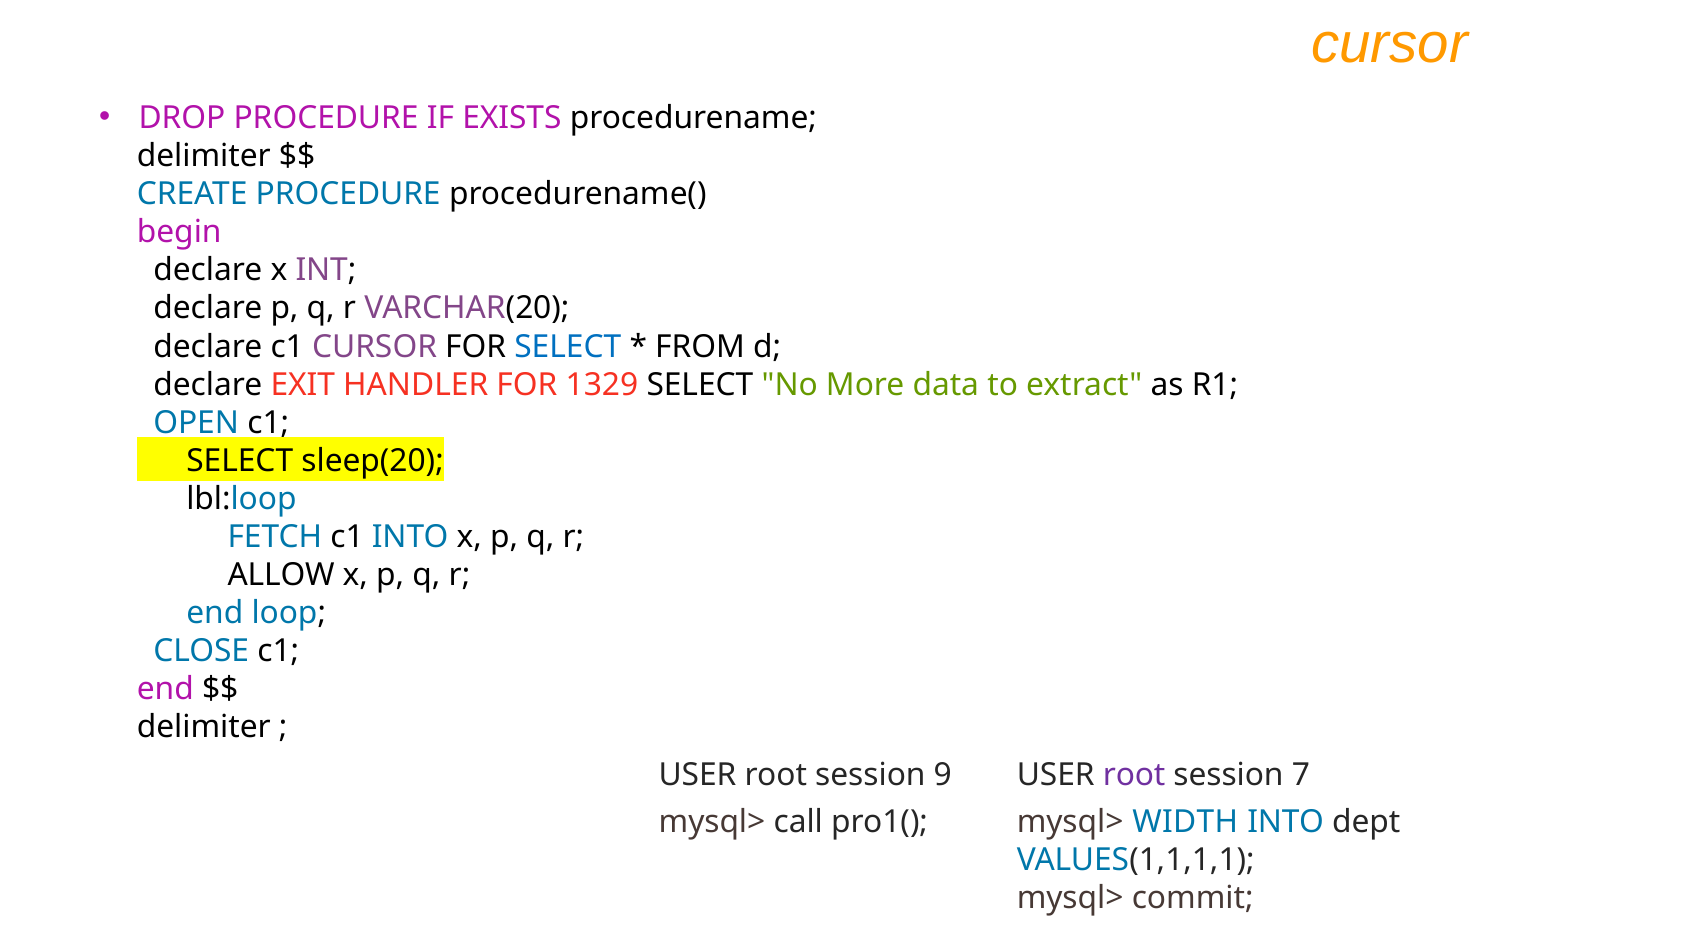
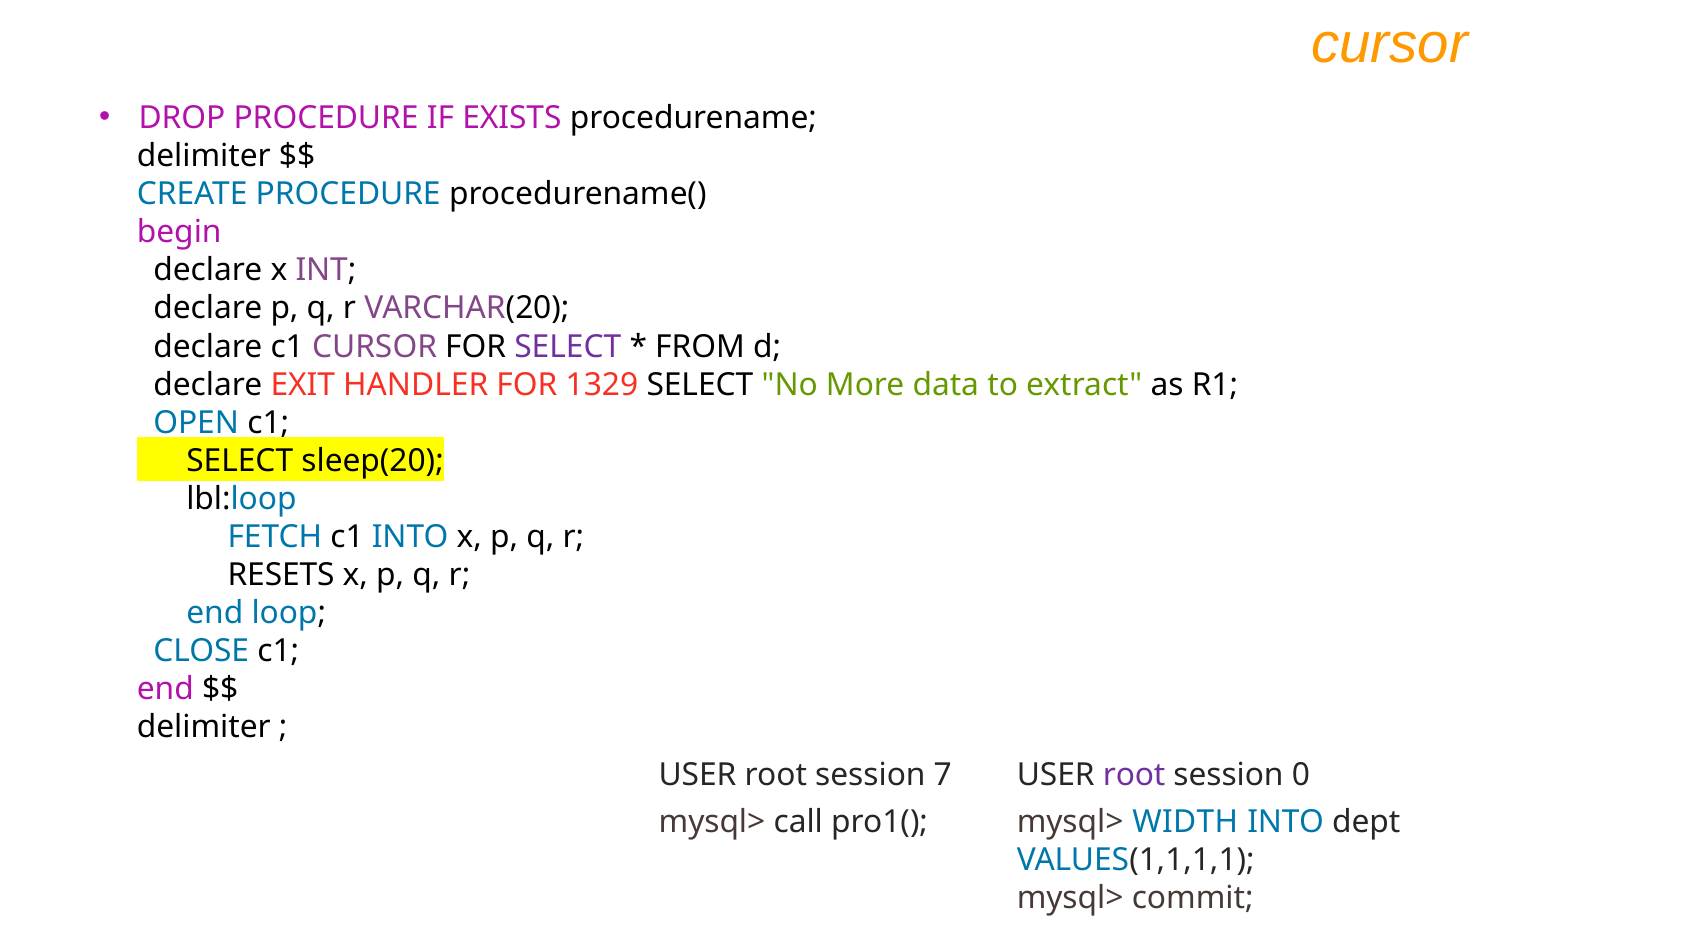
SELECT at (568, 346) colour: blue -> purple
ALLOW: ALLOW -> RESETS
9: 9 -> 7
7: 7 -> 0
